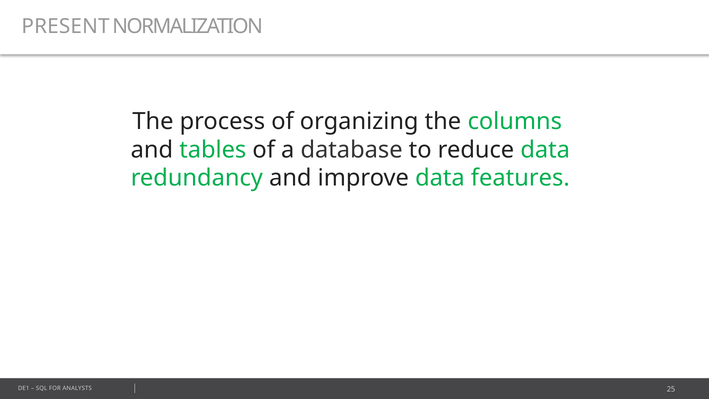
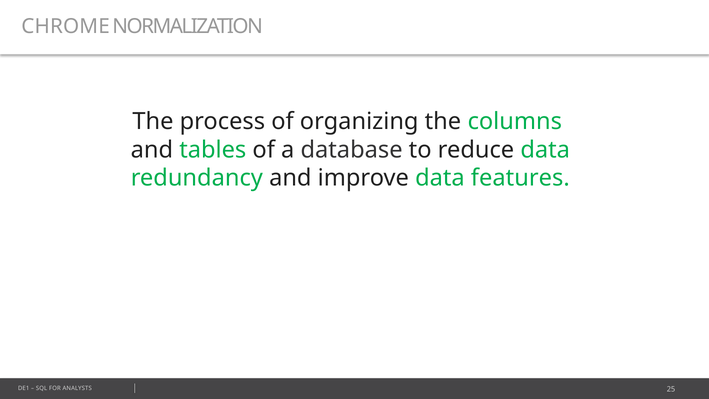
PRESENT: PRESENT -> CHROME
